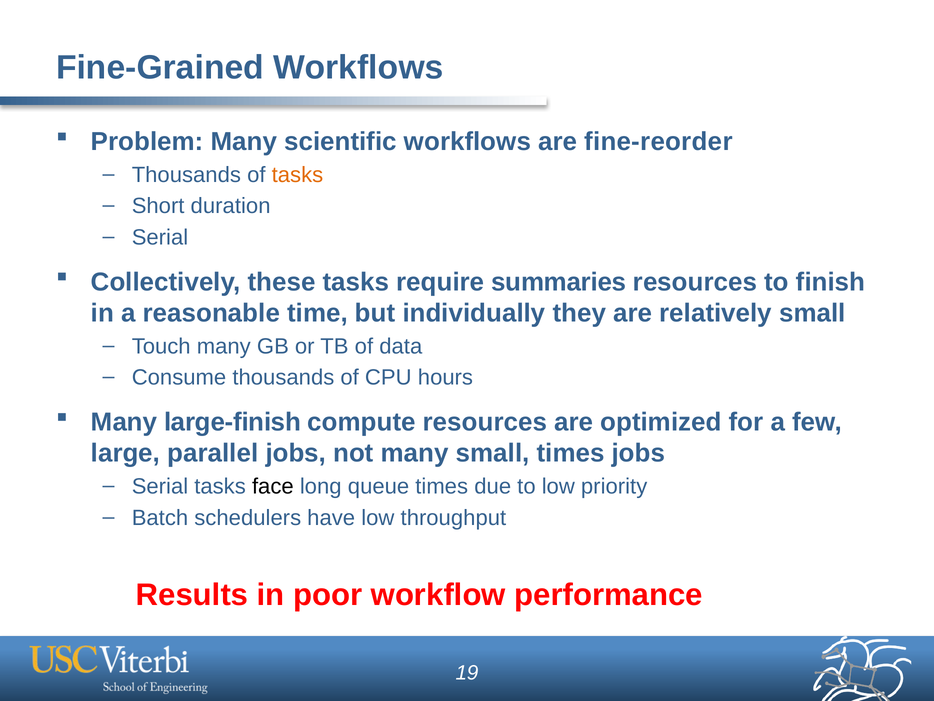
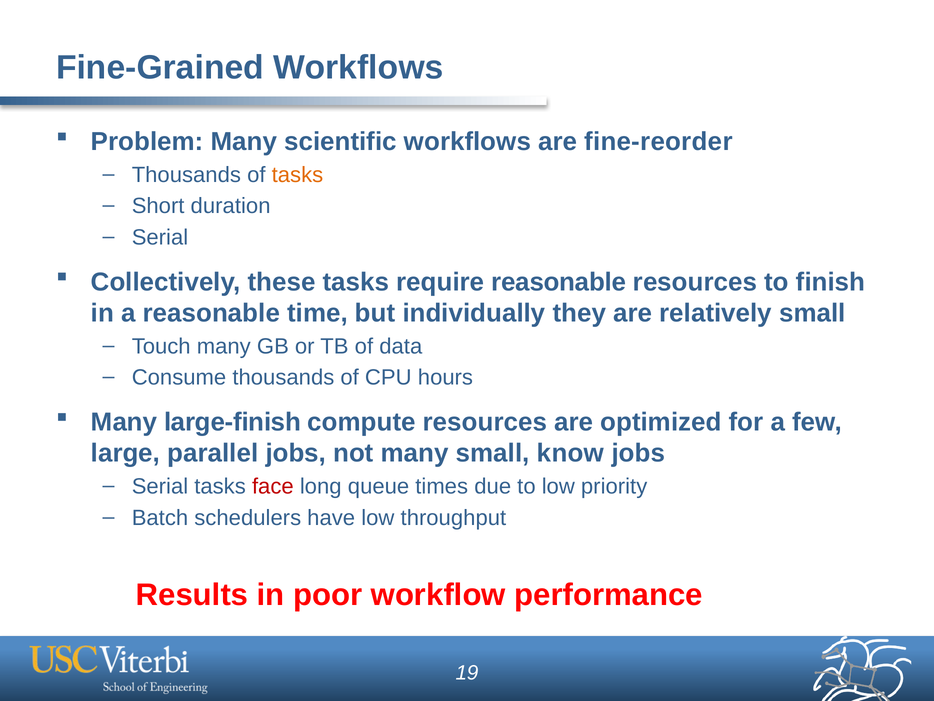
require summaries: summaries -> reasonable
small times: times -> know
face colour: black -> red
